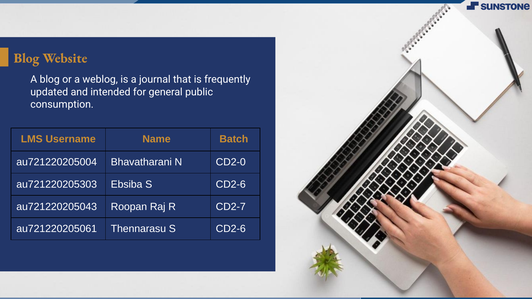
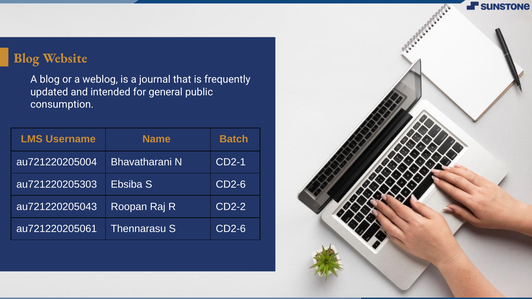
CD2-0: CD2-0 -> CD2-1
CD2-7: CD2-7 -> CD2-2
